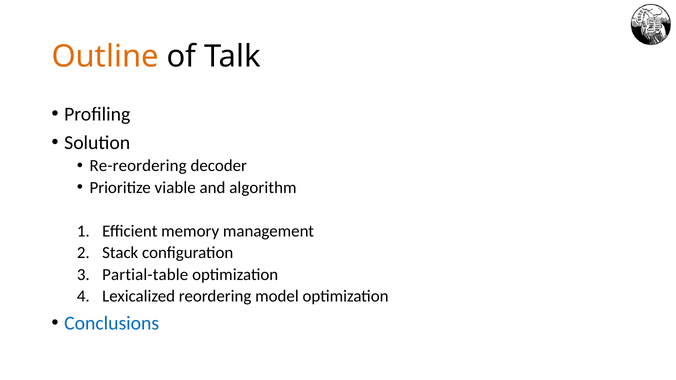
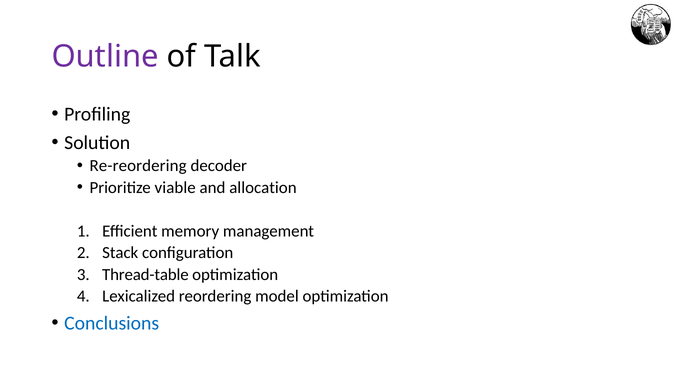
Outline colour: orange -> purple
algorithm: algorithm -> allocation
Partial-table: Partial-table -> Thread-table
